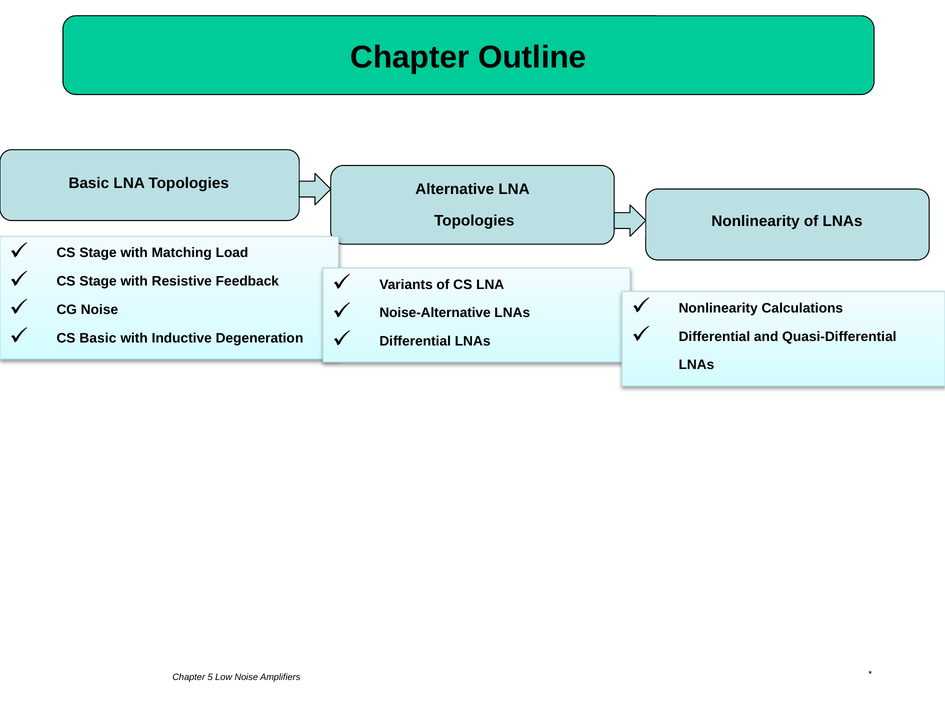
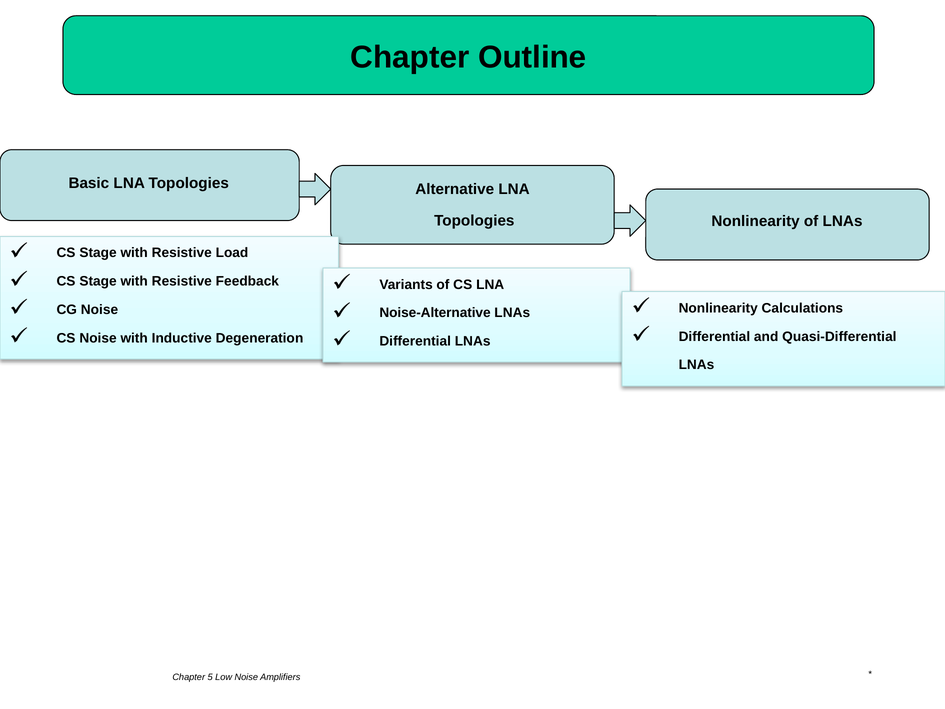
Matching at (182, 253): Matching -> Resistive
CS Basic: Basic -> Noise
